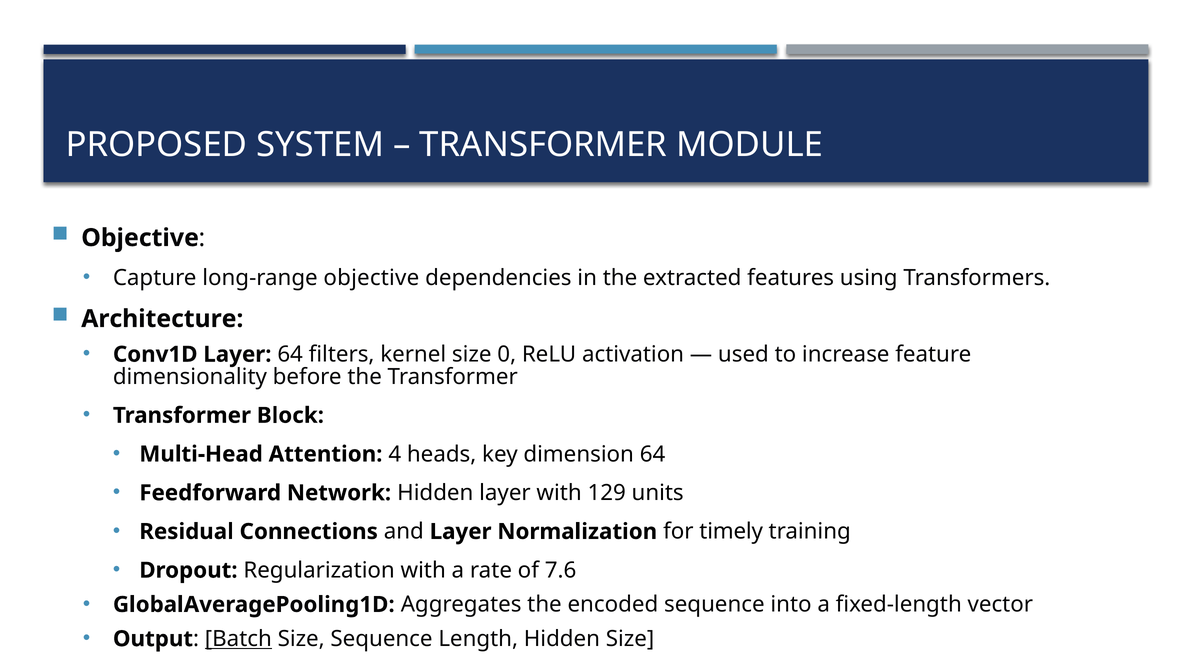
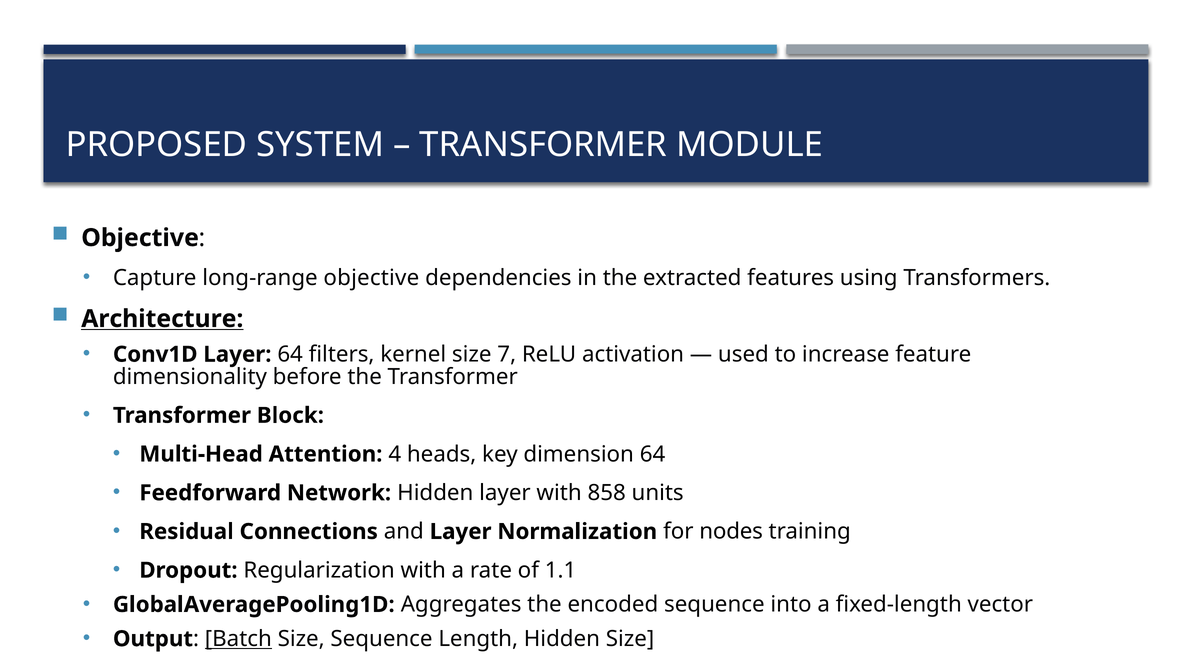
Architecture underline: none -> present
0: 0 -> 7
129: 129 -> 858
timely: timely -> nodes
7.6: 7.6 -> 1.1
